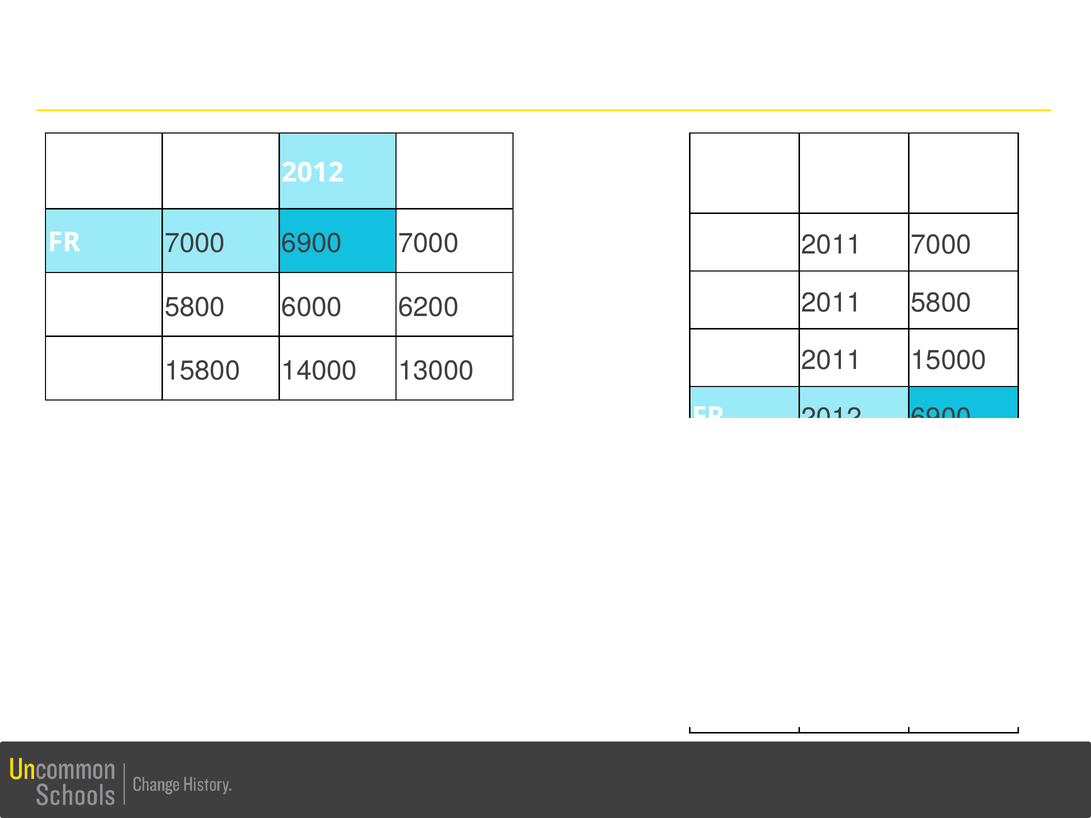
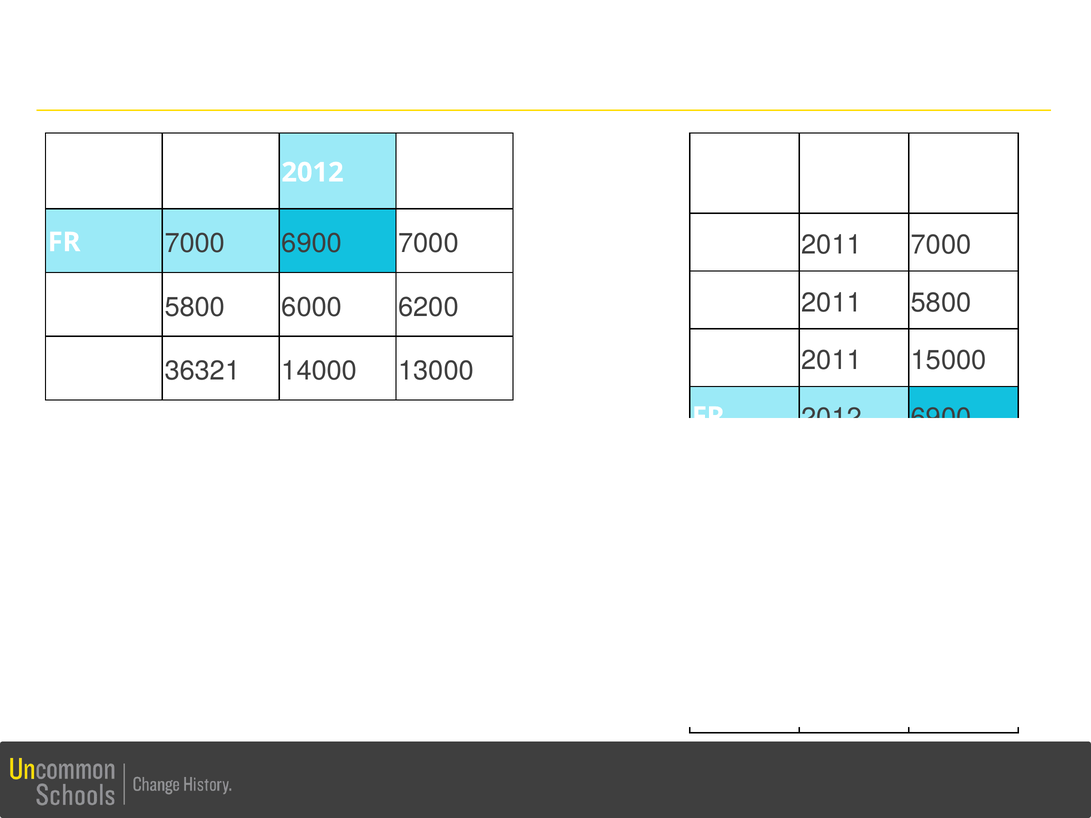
15800: 15800 -> 36321
